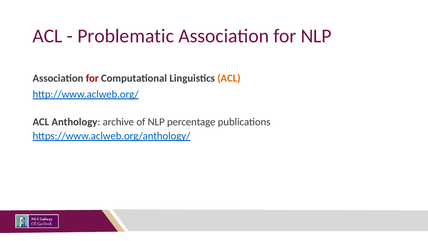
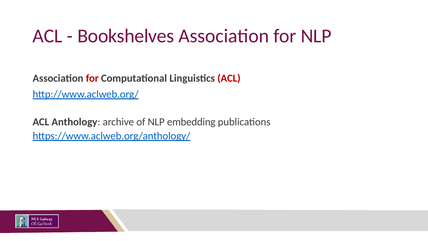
Problematic: Problematic -> Bookshelves
ACL at (229, 78) colour: orange -> red
percentage: percentage -> embedding
